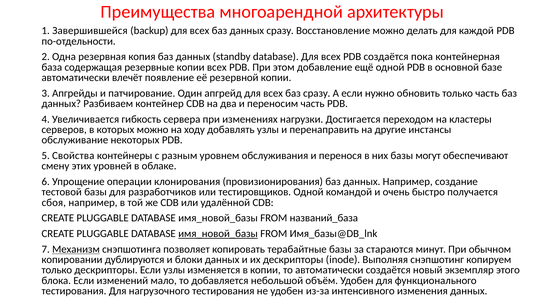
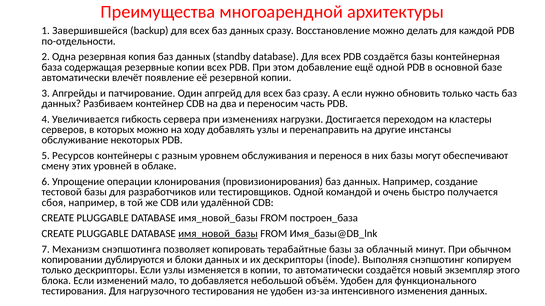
создаётся пока: пока -> базы
Свойства: Свойства -> Ресурсов
названий_база: названий_база -> построен_база
Механизм underline: present -> none
стараются: стараются -> облачный
